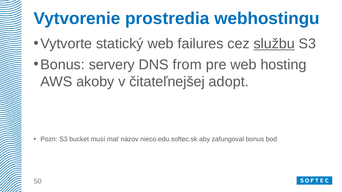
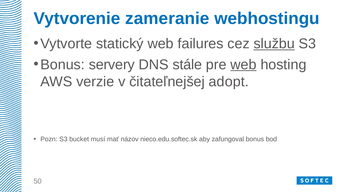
prostredia: prostredia -> zameranie
from: from -> stále
web at (243, 65) underline: none -> present
akoby: akoby -> verzie
